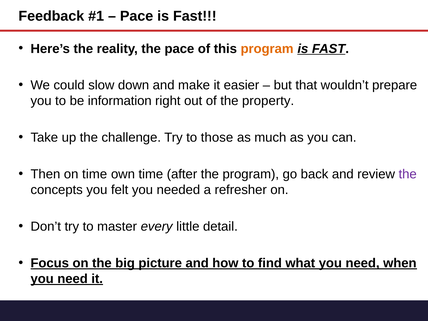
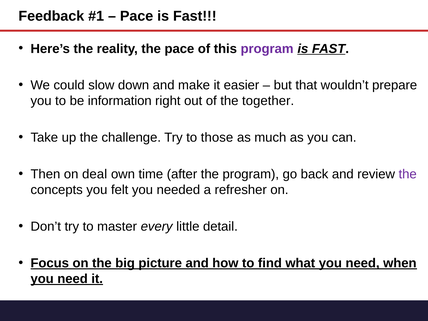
program at (267, 49) colour: orange -> purple
property: property -> together
on time: time -> deal
